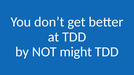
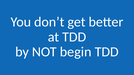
might: might -> begin
